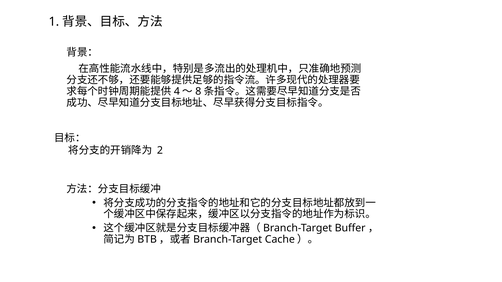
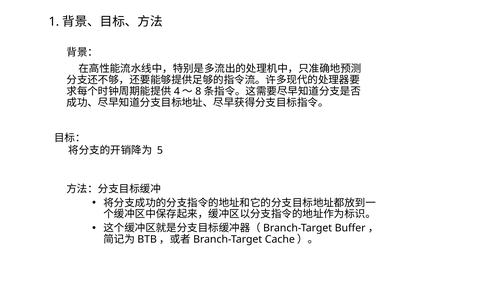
2: 2 -> 5
